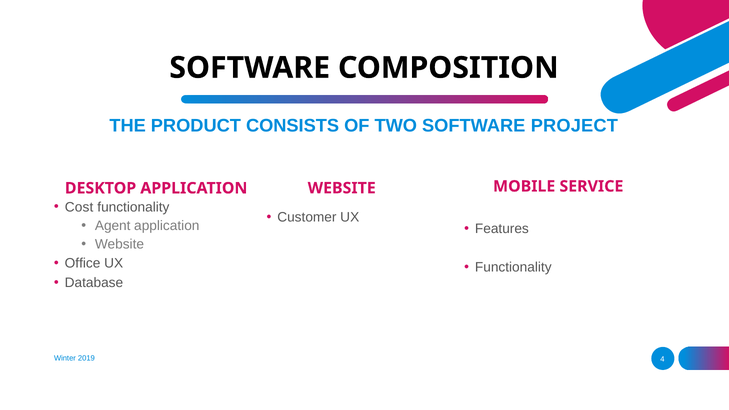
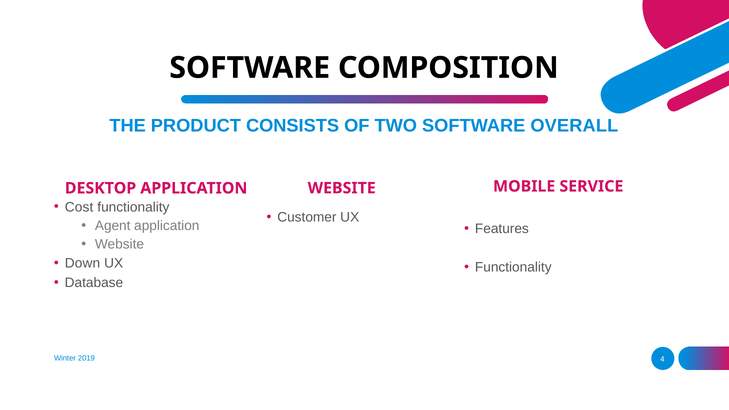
PROJECT: PROJECT -> OVERALL
Office: Office -> Down
